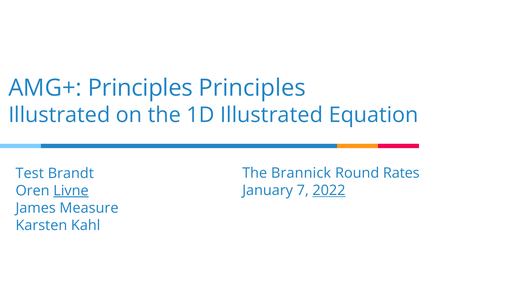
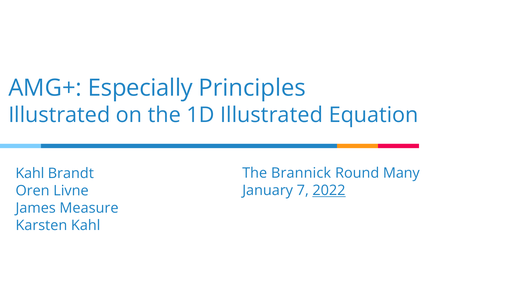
AMG+ Principles: Principles -> Especially
Rates: Rates -> Many
Test at (30, 173): Test -> Kahl
Livne underline: present -> none
